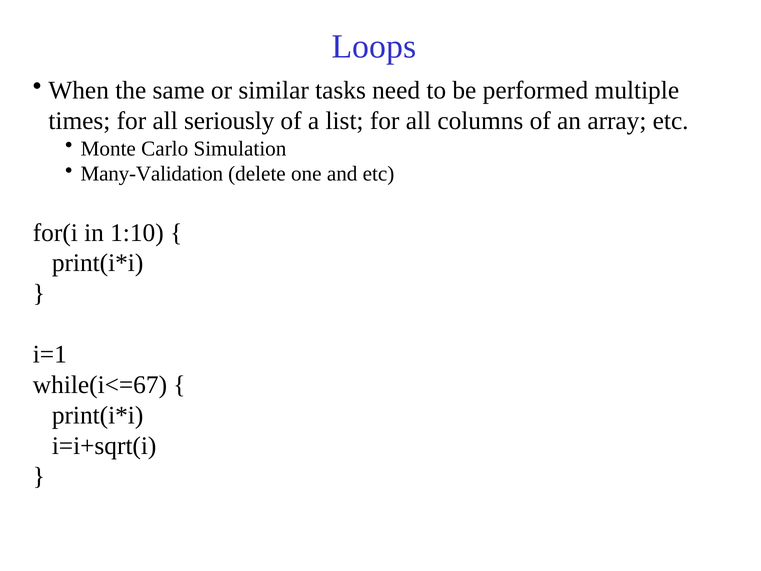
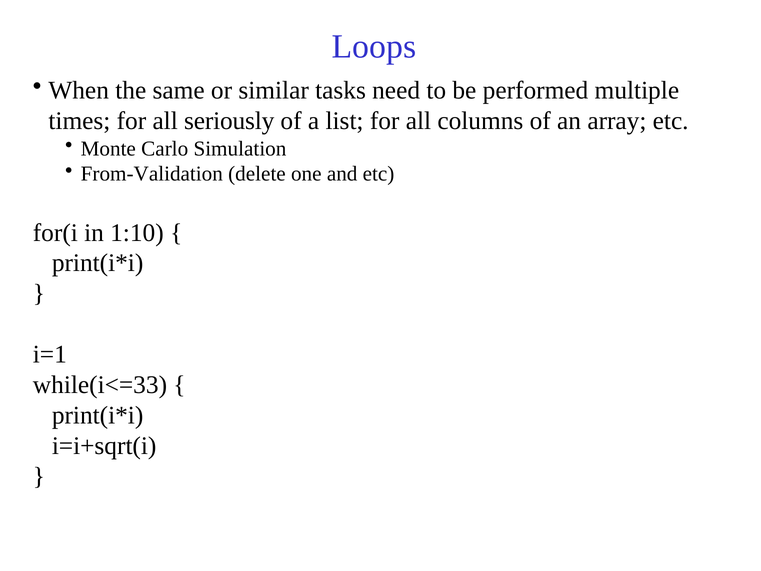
Many-Validation: Many-Validation -> From-Validation
while(i<=67: while(i<=67 -> while(i<=33
